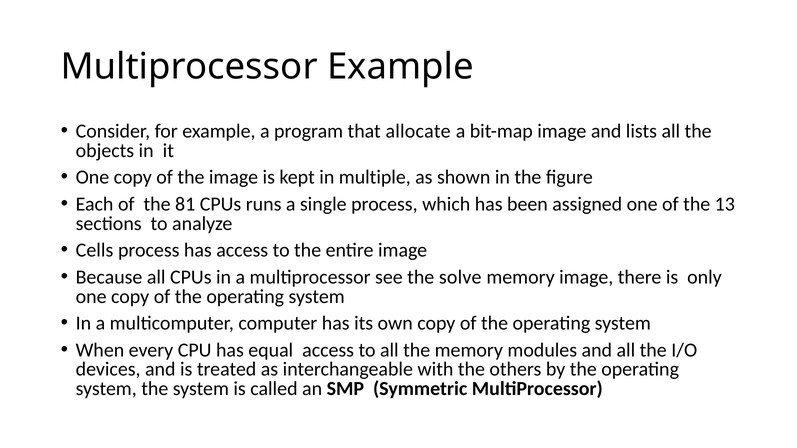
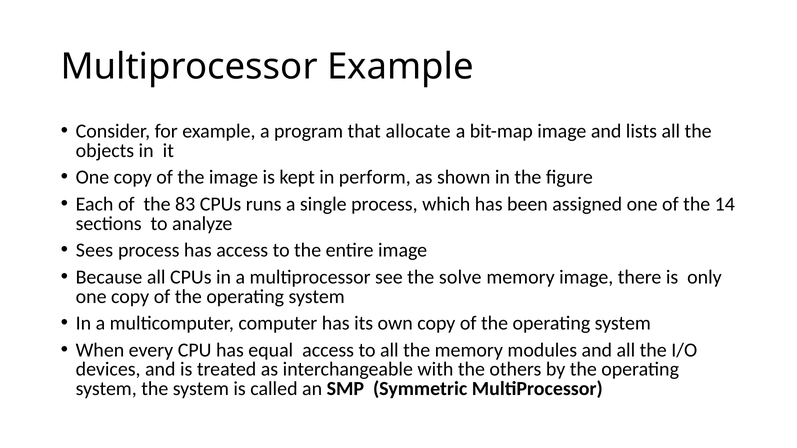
multiple: multiple -> perform
81: 81 -> 83
13: 13 -> 14
Cells: Cells -> Sees
